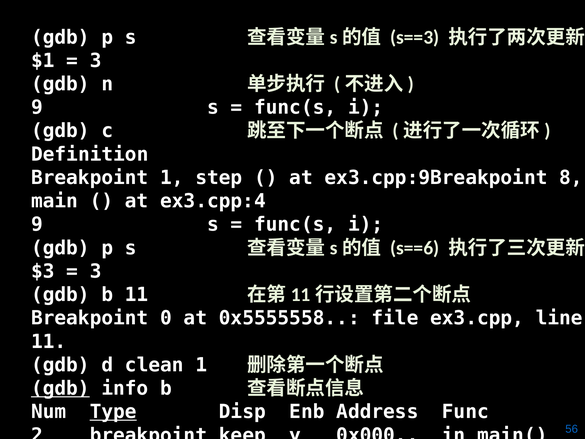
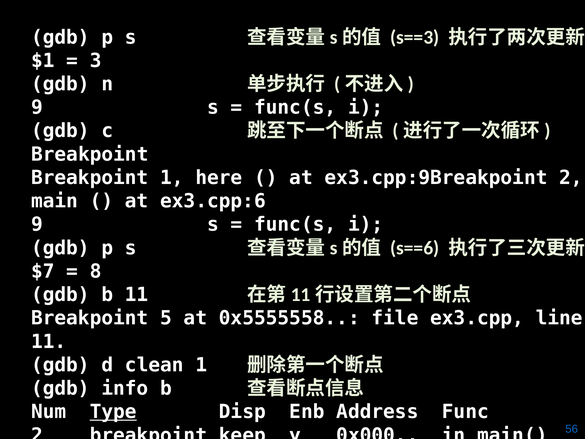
Definition at (90, 154): Definition -> Breakpoint
step: step -> here
ex3.cpp:9Breakpoint 8: 8 -> 2
ex3.cpp:4: ex3.cpp:4 -> ex3.cpp:6
$3: $3 -> $7
3 at (96, 271): 3 -> 8
0: 0 -> 5
gdb at (60, 388) underline: present -> none
